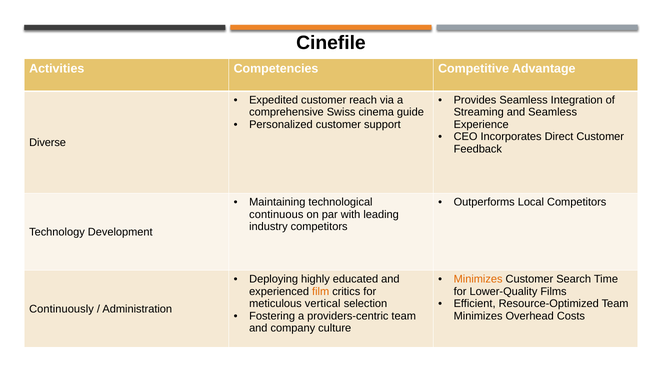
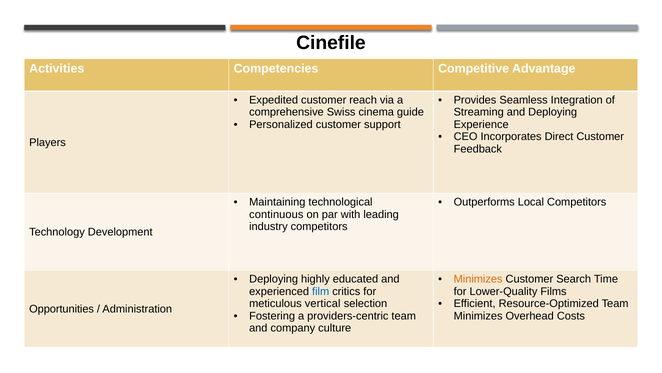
and Seamless: Seamless -> Deploying
Diverse: Diverse -> Players
film colour: orange -> blue
Continuously: Continuously -> Opportunities
